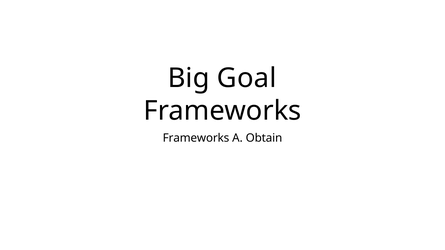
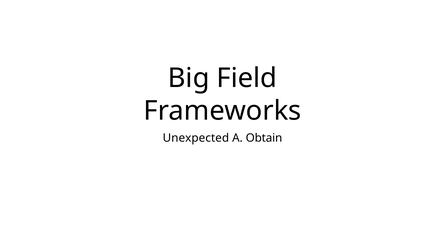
Goal: Goal -> Field
Frameworks at (196, 138): Frameworks -> Unexpected
